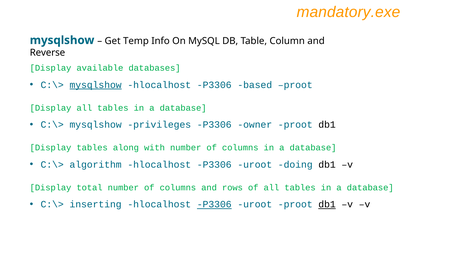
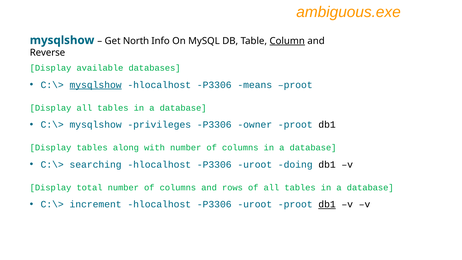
mandatory.exe: mandatory.exe -> ambiguous.exe
Temp: Temp -> North
Column underline: none -> present
based: based -> means
algorithm: algorithm -> searching
inserting: inserting -> increment
P3306 at (214, 204) underline: present -> none
